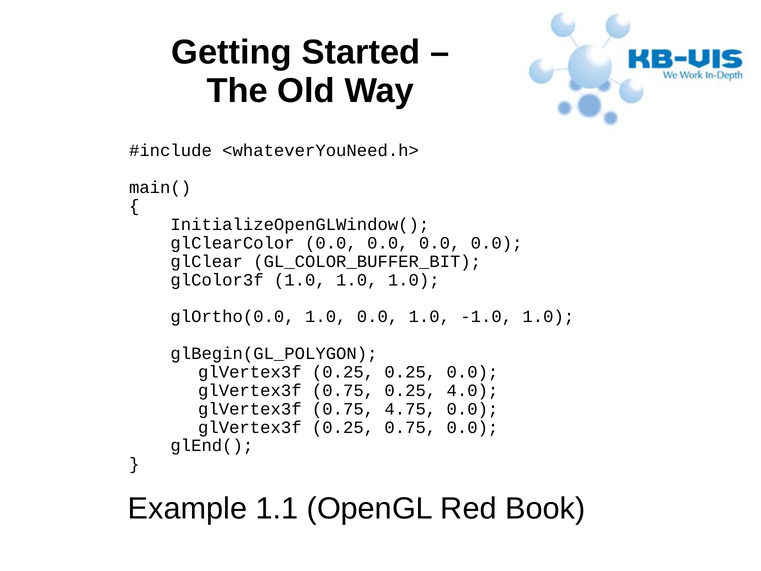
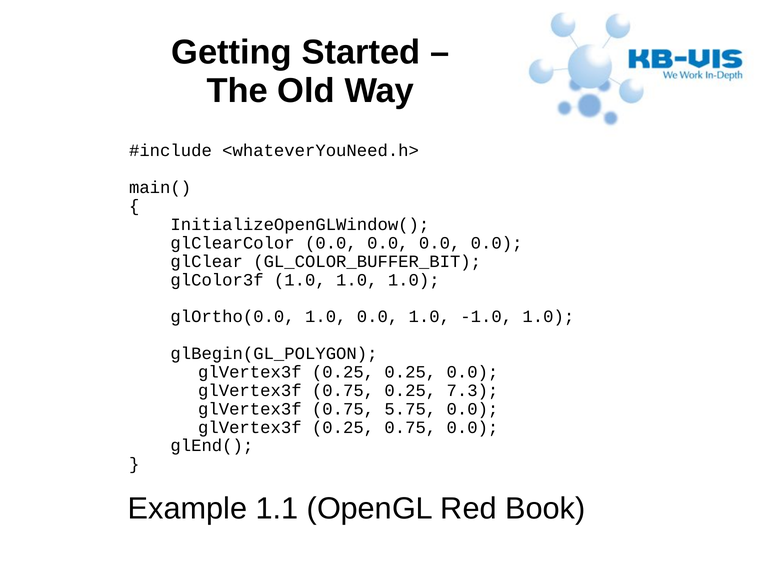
4.0: 4.0 -> 7.3
4.75: 4.75 -> 5.75
